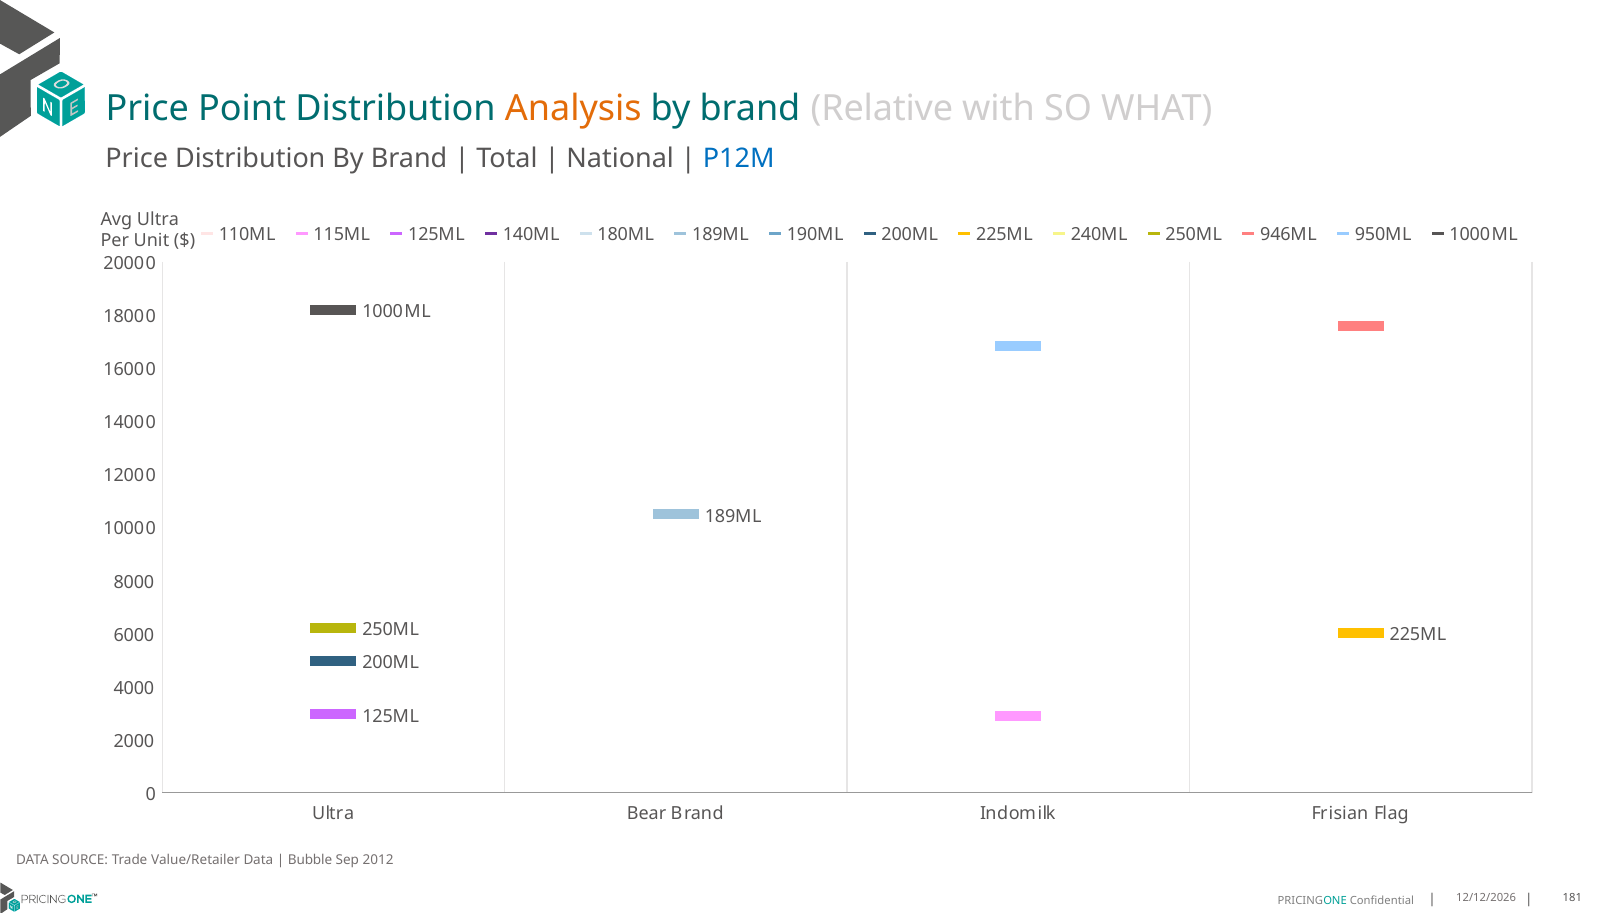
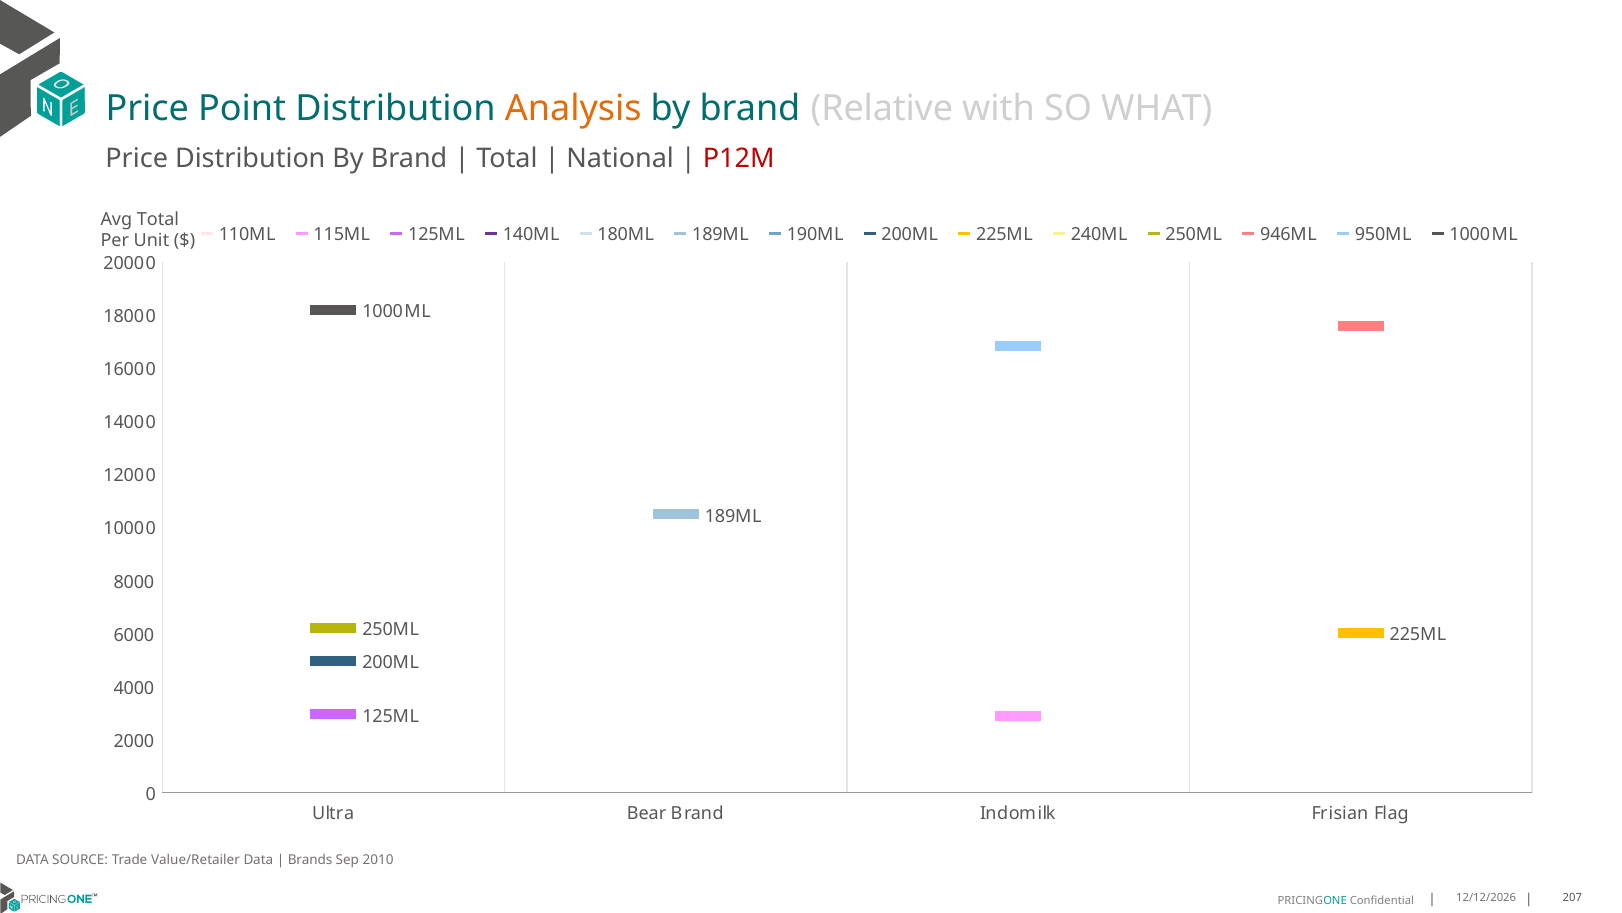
P12M colour: blue -> red
Avg Ultra: Ultra -> Total
Bubble: Bubble -> Brands
2012: 2012 -> 2010
181: 181 -> 207
